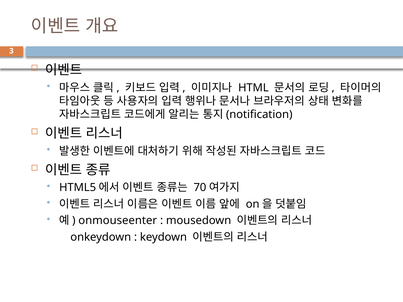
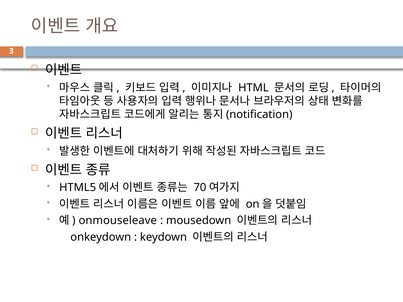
onmouseenter: onmouseenter -> onmouseleave
